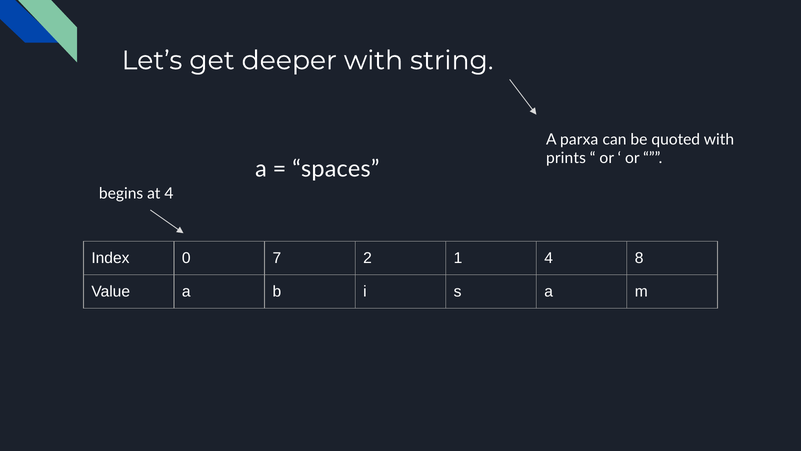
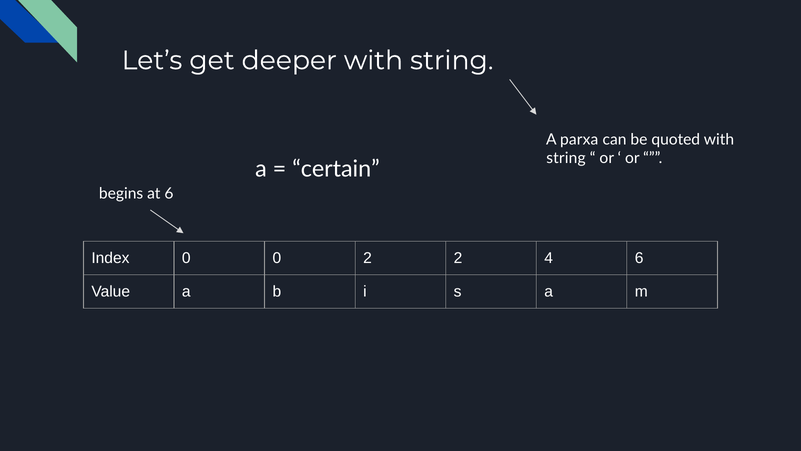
prints at (566, 158): prints -> string
spaces: spaces -> certain
at 4: 4 -> 6
0 7: 7 -> 0
2 1: 1 -> 2
4 8: 8 -> 6
